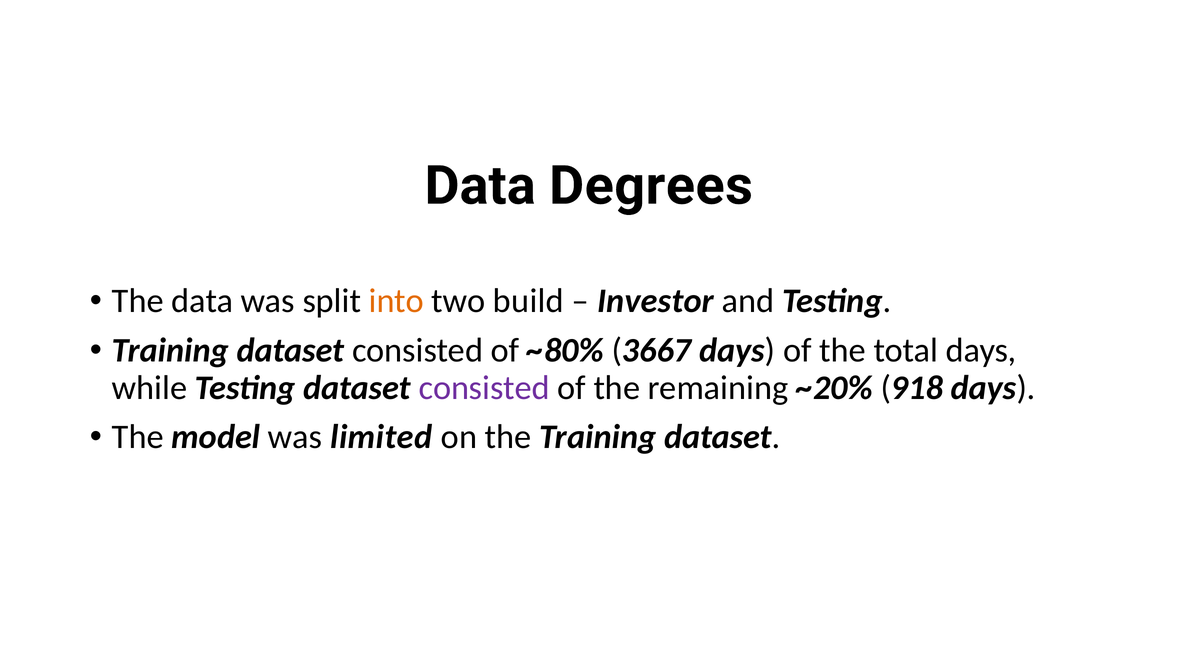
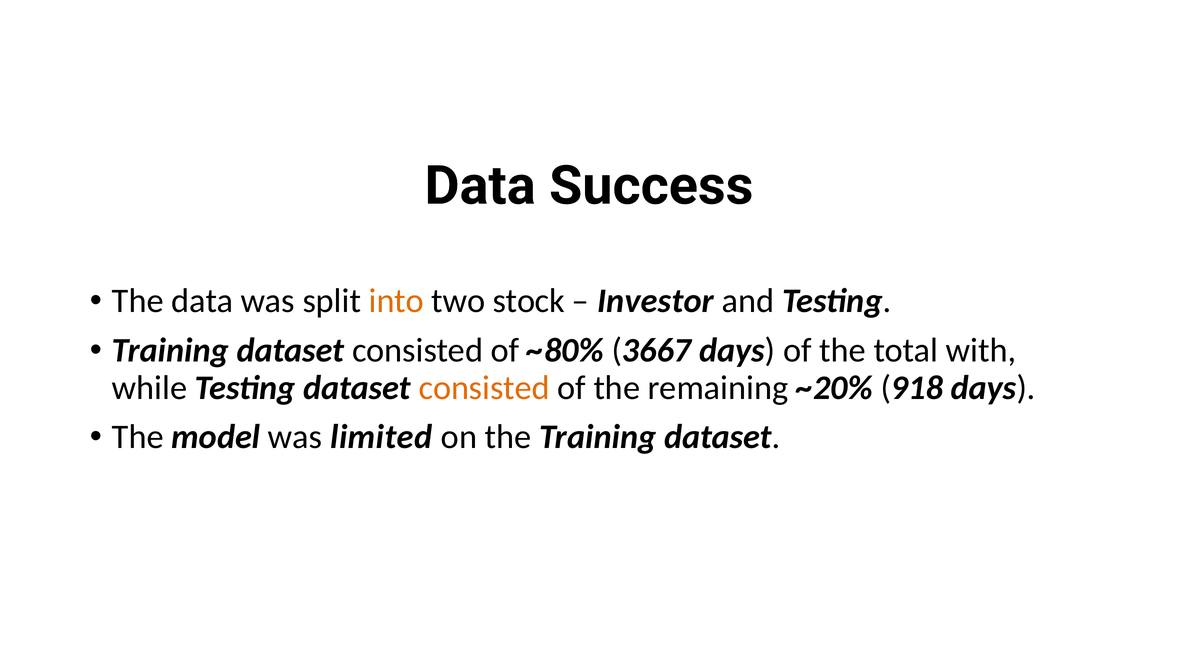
Degrees: Degrees -> Success
build: build -> stock
total days: days -> with
consisted at (484, 387) colour: purple -> orange
